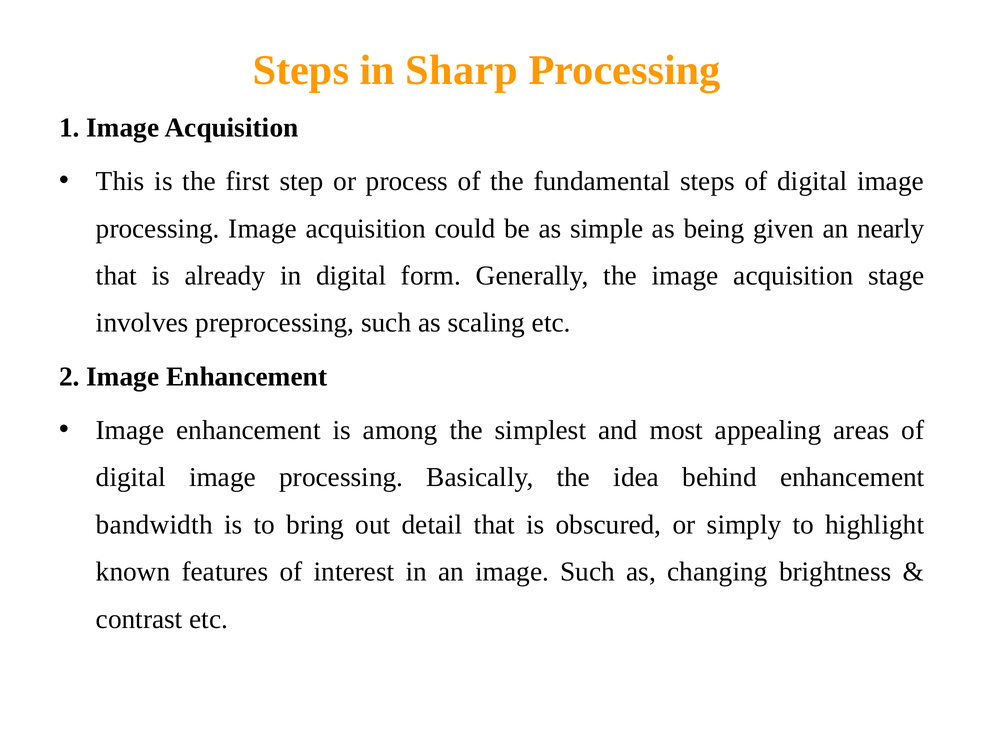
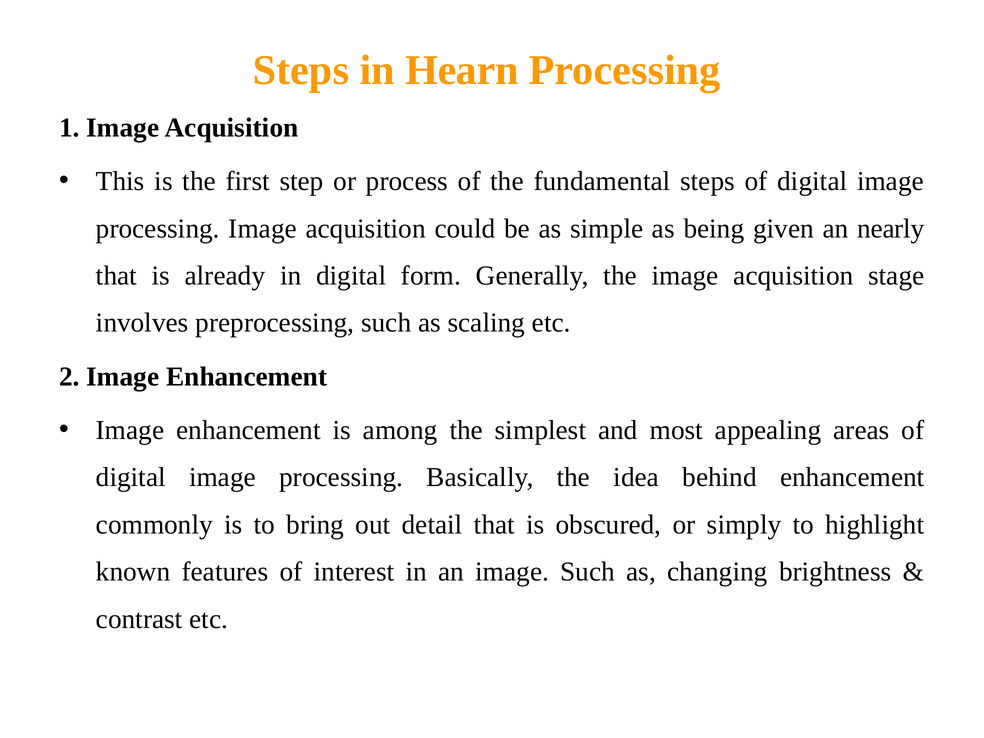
Sharp: Sharp -> Hearn
bandwidth: bandwidth -> commonly
